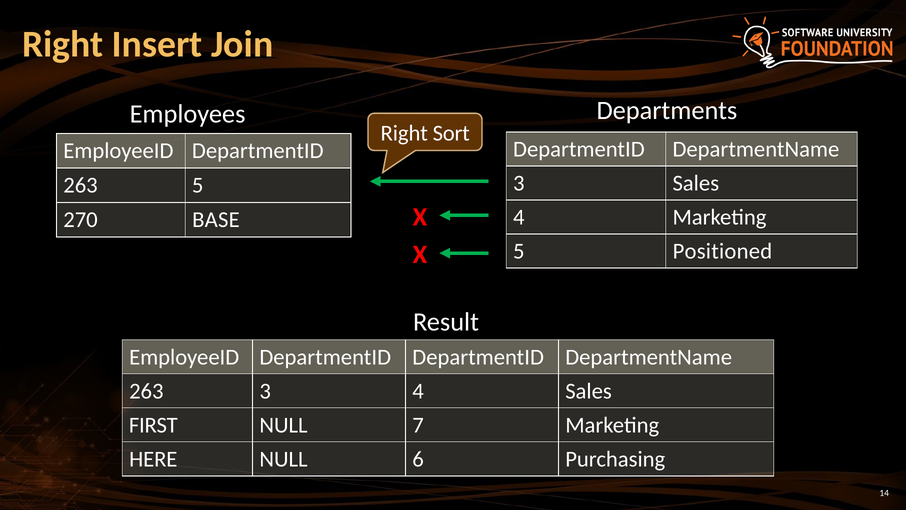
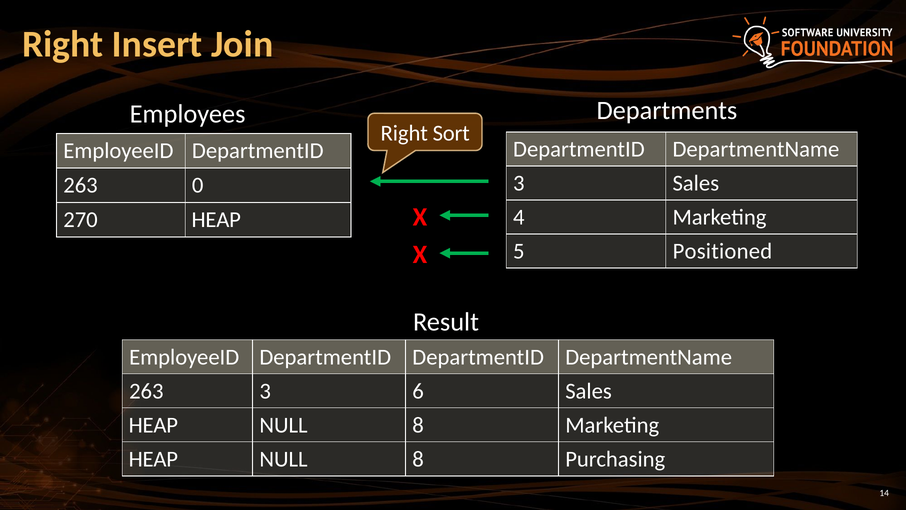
263 5: 5 -> 0
270 BASE: BASE -> HEAP
3 4: 4 -> 6
FIRST at (153, 425): FIRST -> HEAP
7 at (418, 425): 7 -> 8
HERE at (153, 459): HERE -> HEAP
6 at (418, 459): 6 -> 8
